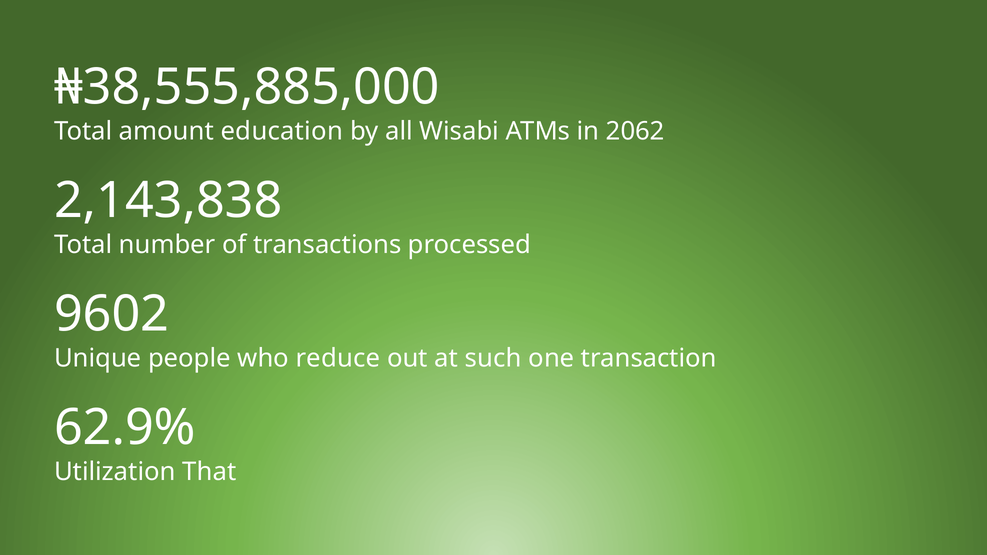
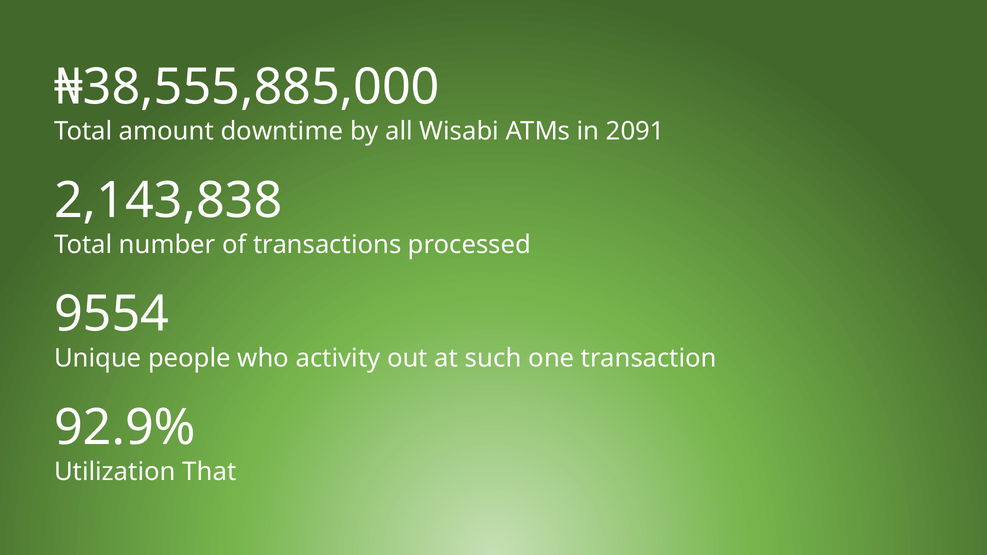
education: education -> downtime
2062: 2062 -> 2091
9602: 9602 -> 9554
reduce: reduce -> activity
62.9%: 62.9% -> 92.9%
